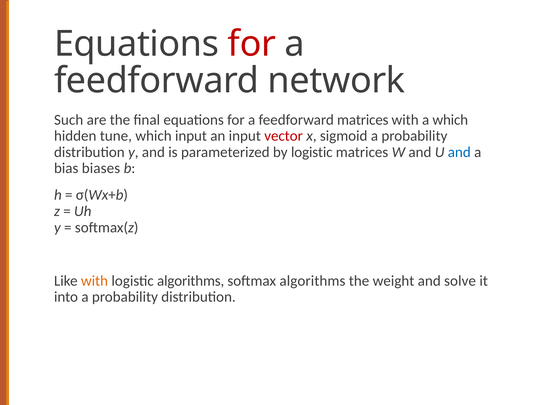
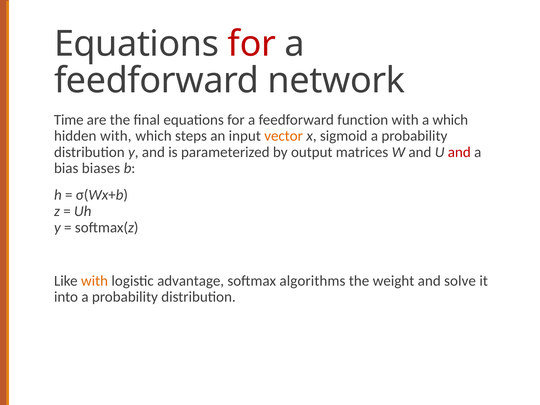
Such: Such -> Time
feedforward matrices: matrices -> function
hidden tune: tune -> with
which input: input -> steps
vector colour: red -> orange
by logistic: logistic -> output
and at (459, 152) colour: blue -> red
logistic algorithms: algorithms -> advantage
